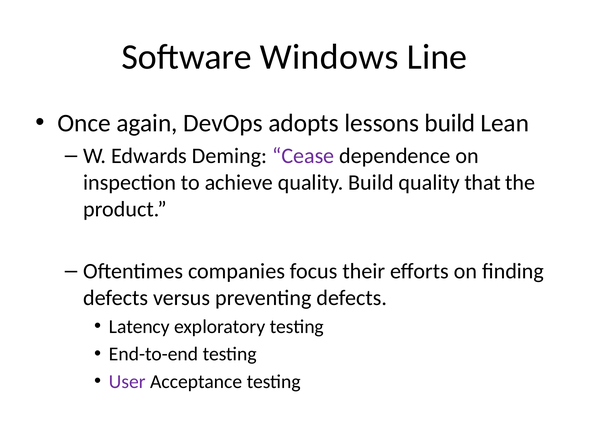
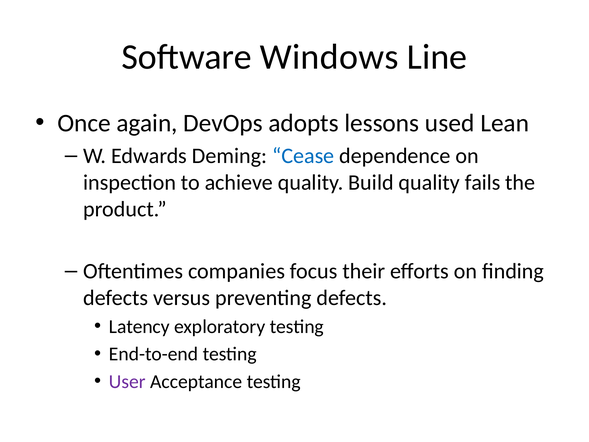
lessons build: build -> used
Cease colour: purple -> blue
that: that -> fails
